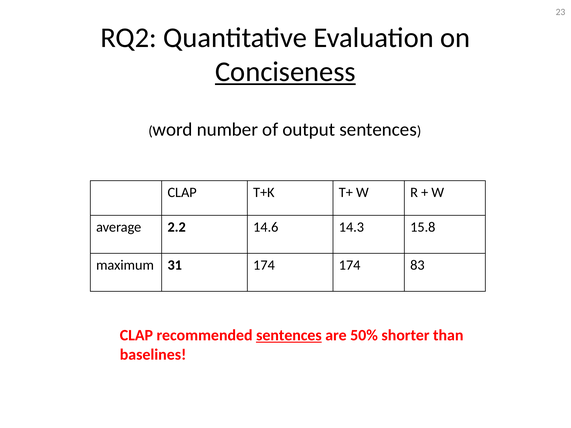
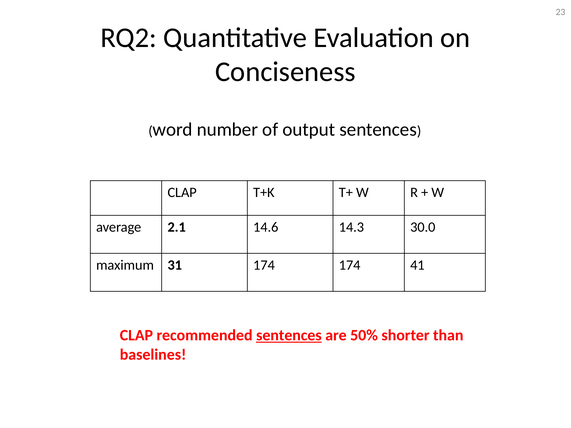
Conciseness underline: present -> none
2.2: 2.2 -> 2.1
15.8: 15.8 -> 30.0
83: 83 -> 41
